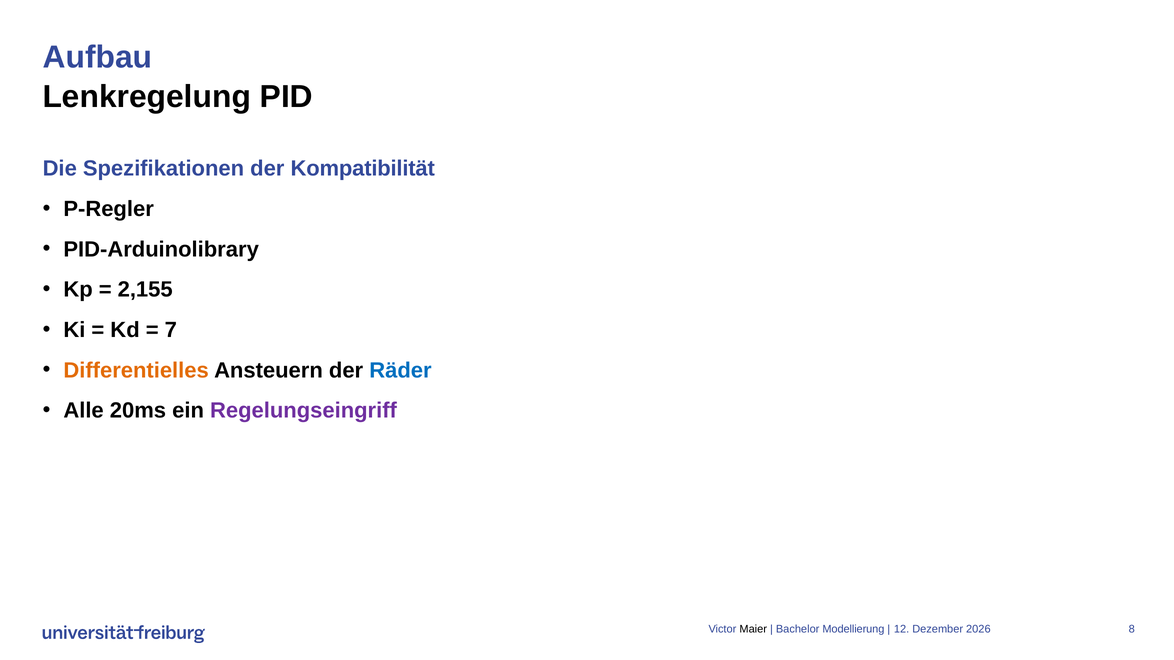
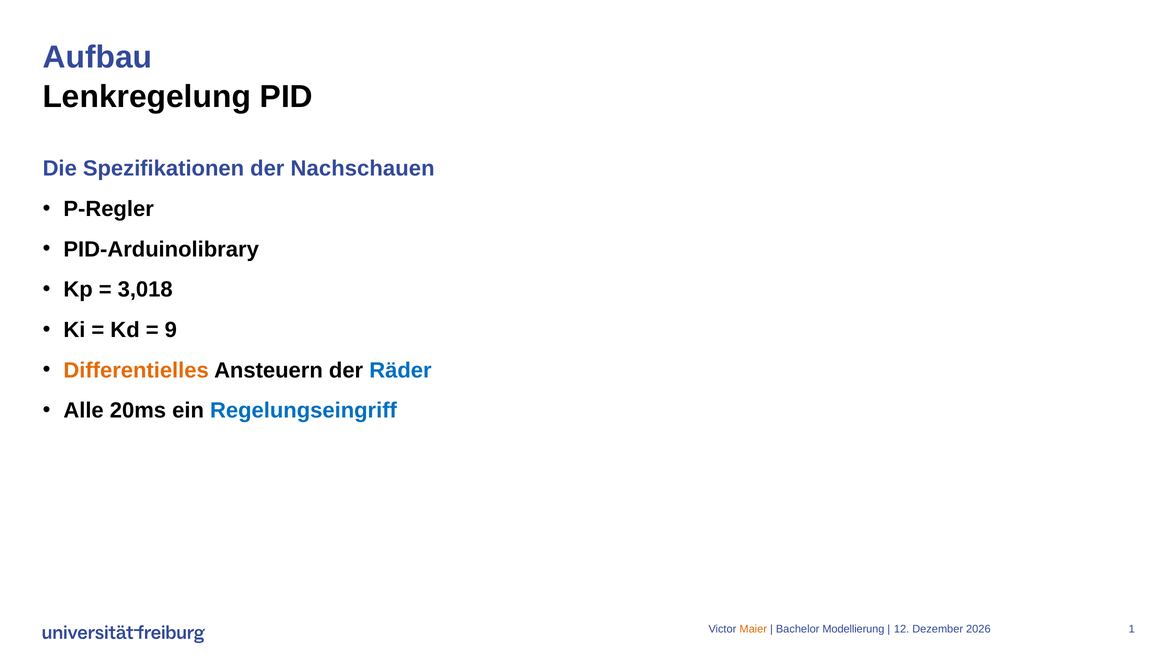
Kompatibilität: Kompatibilität -> Nachschauen
2,155: 2,155 -> 3,018
7: 7 -> 9
Regelungseingriff colour: purple -> blue
Maier colour: black -> orange
8: 8 -> 1
